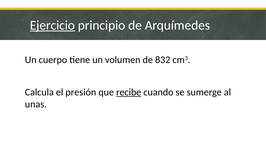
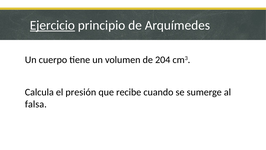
832: 832 -> 204
recibe underline: present -> none
unas: unas -> falsa
